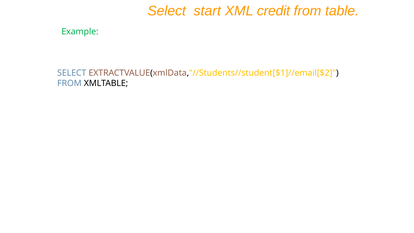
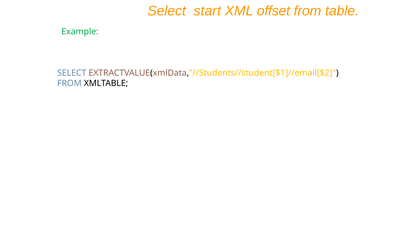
credit: credit -> offset
